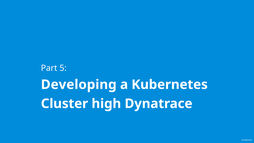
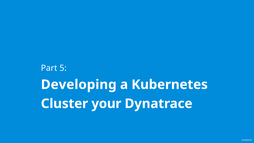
high: high -> your
